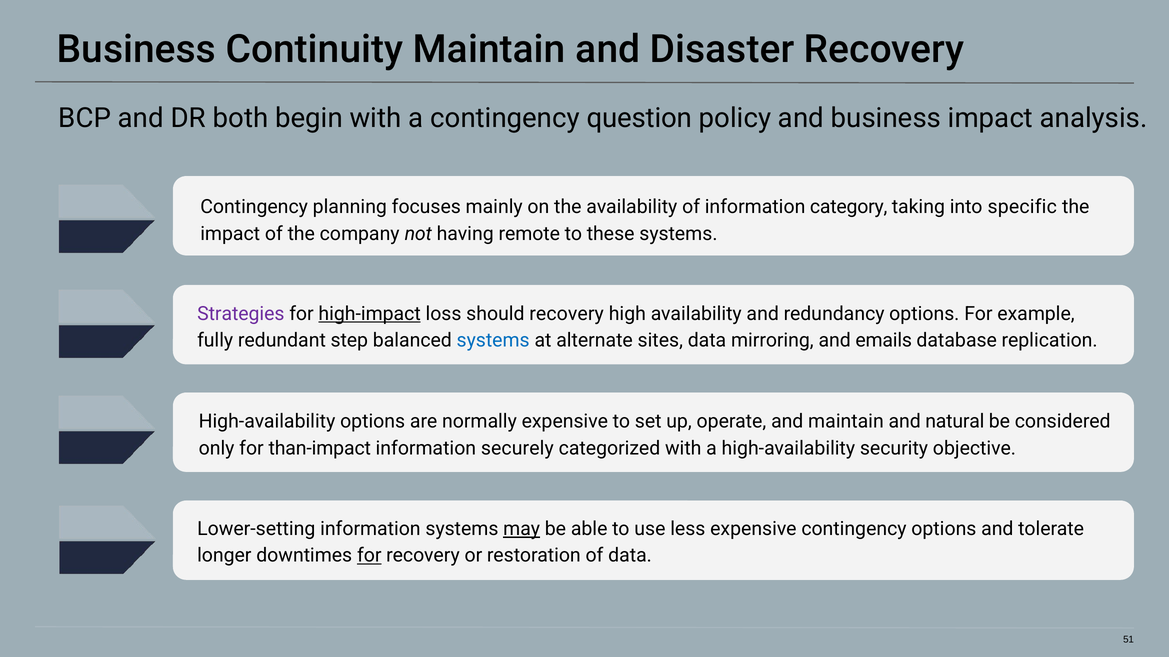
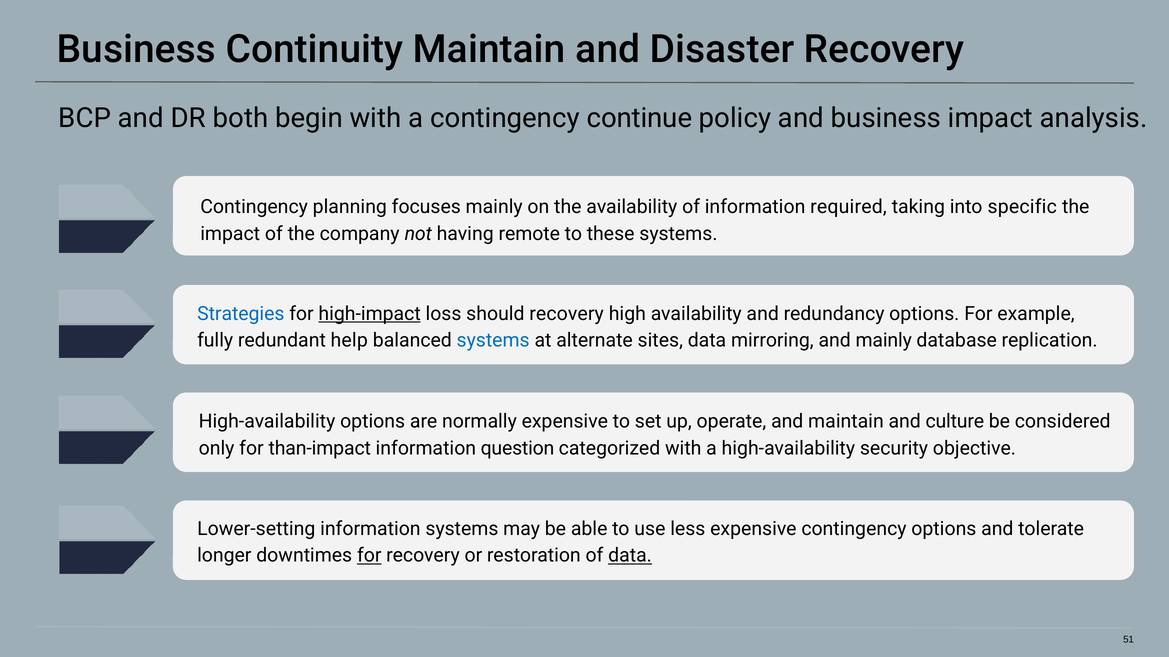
question: question -> continue
category: category -> required
Strategies colour: purple -> blue
step: step -> help
and emails: emails -> mainly
natural: natural -> culture
securely: securely -> question
may underline: present -> none
data at (630, 556) underline: none -> present
